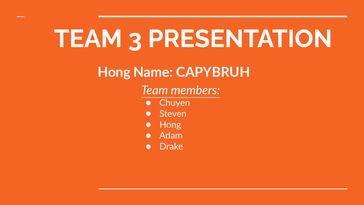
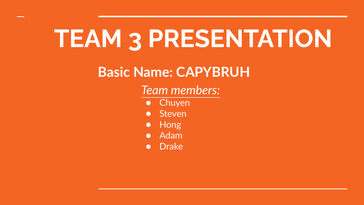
Hong at (114, 72): Hong -> Basic
